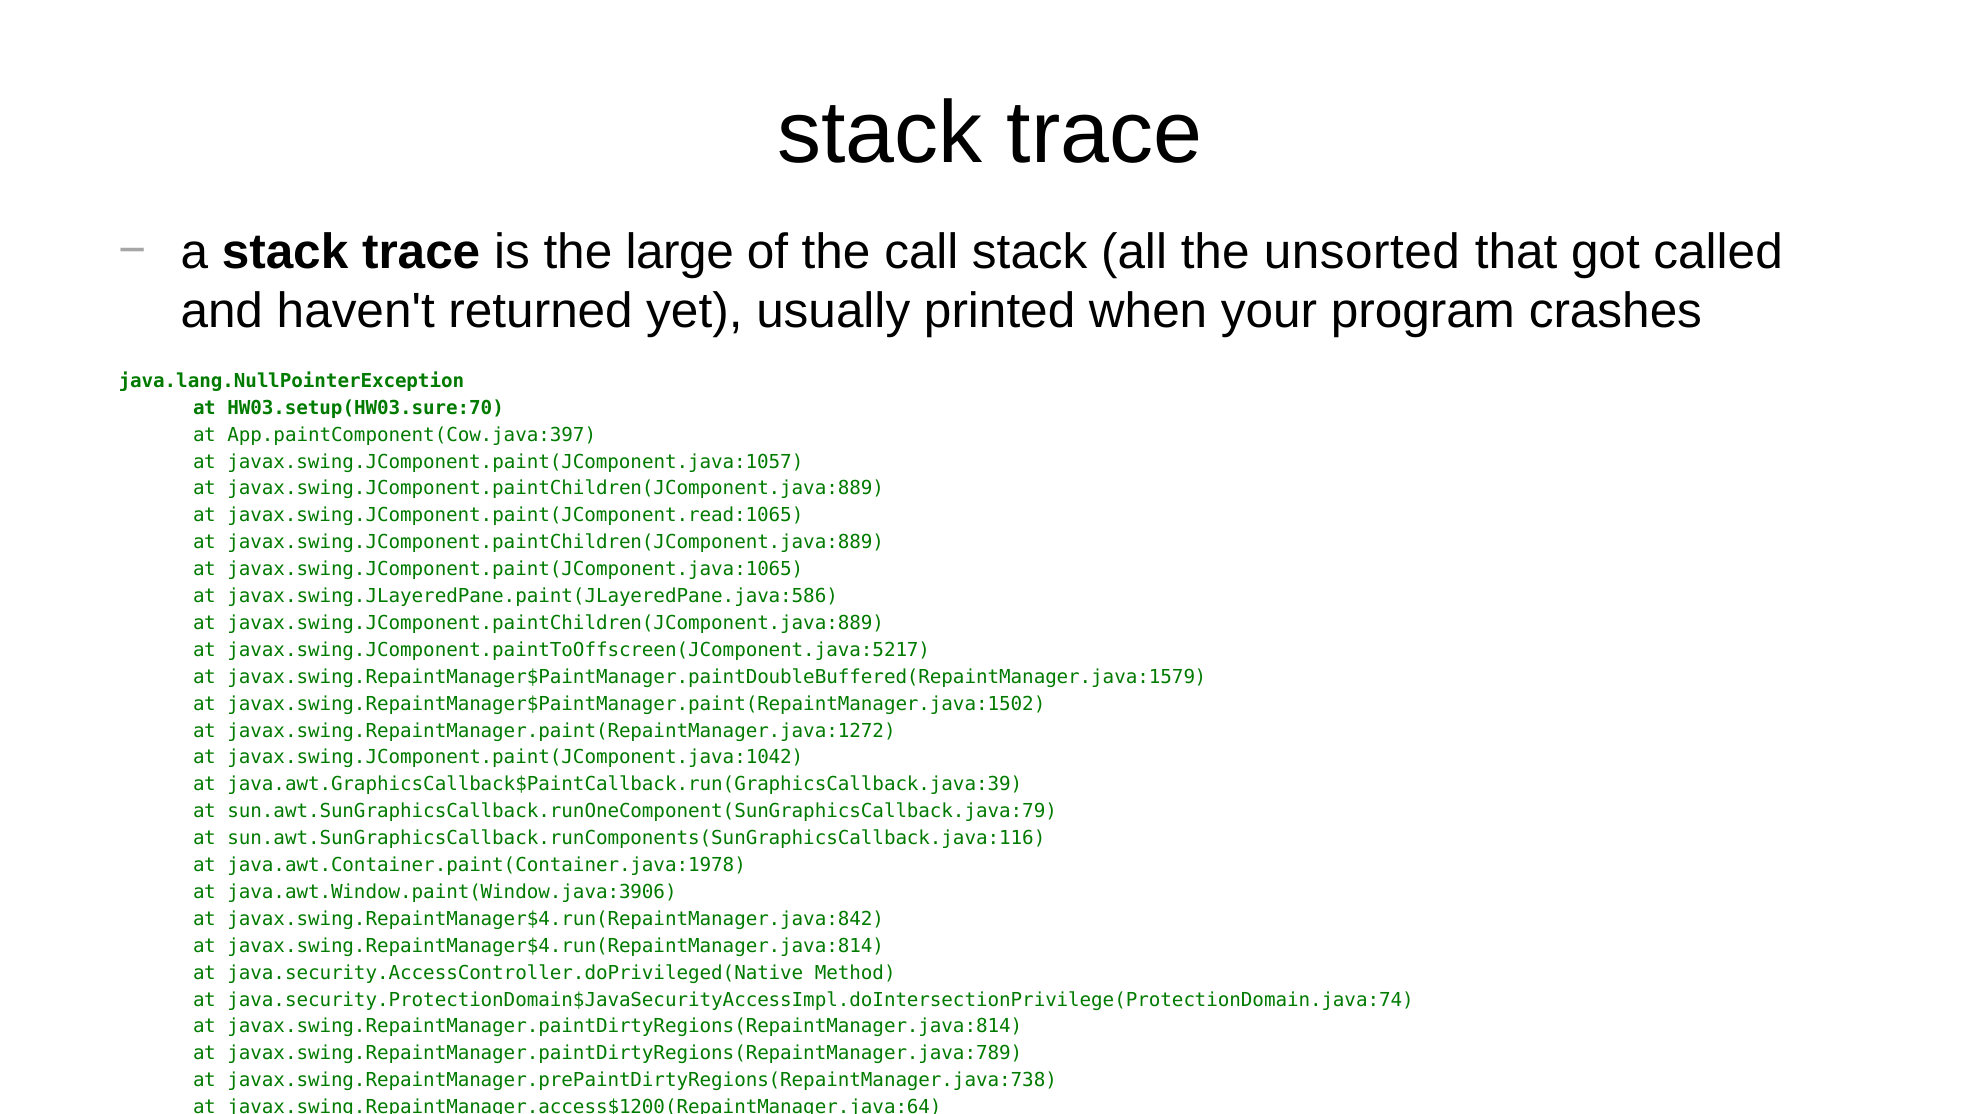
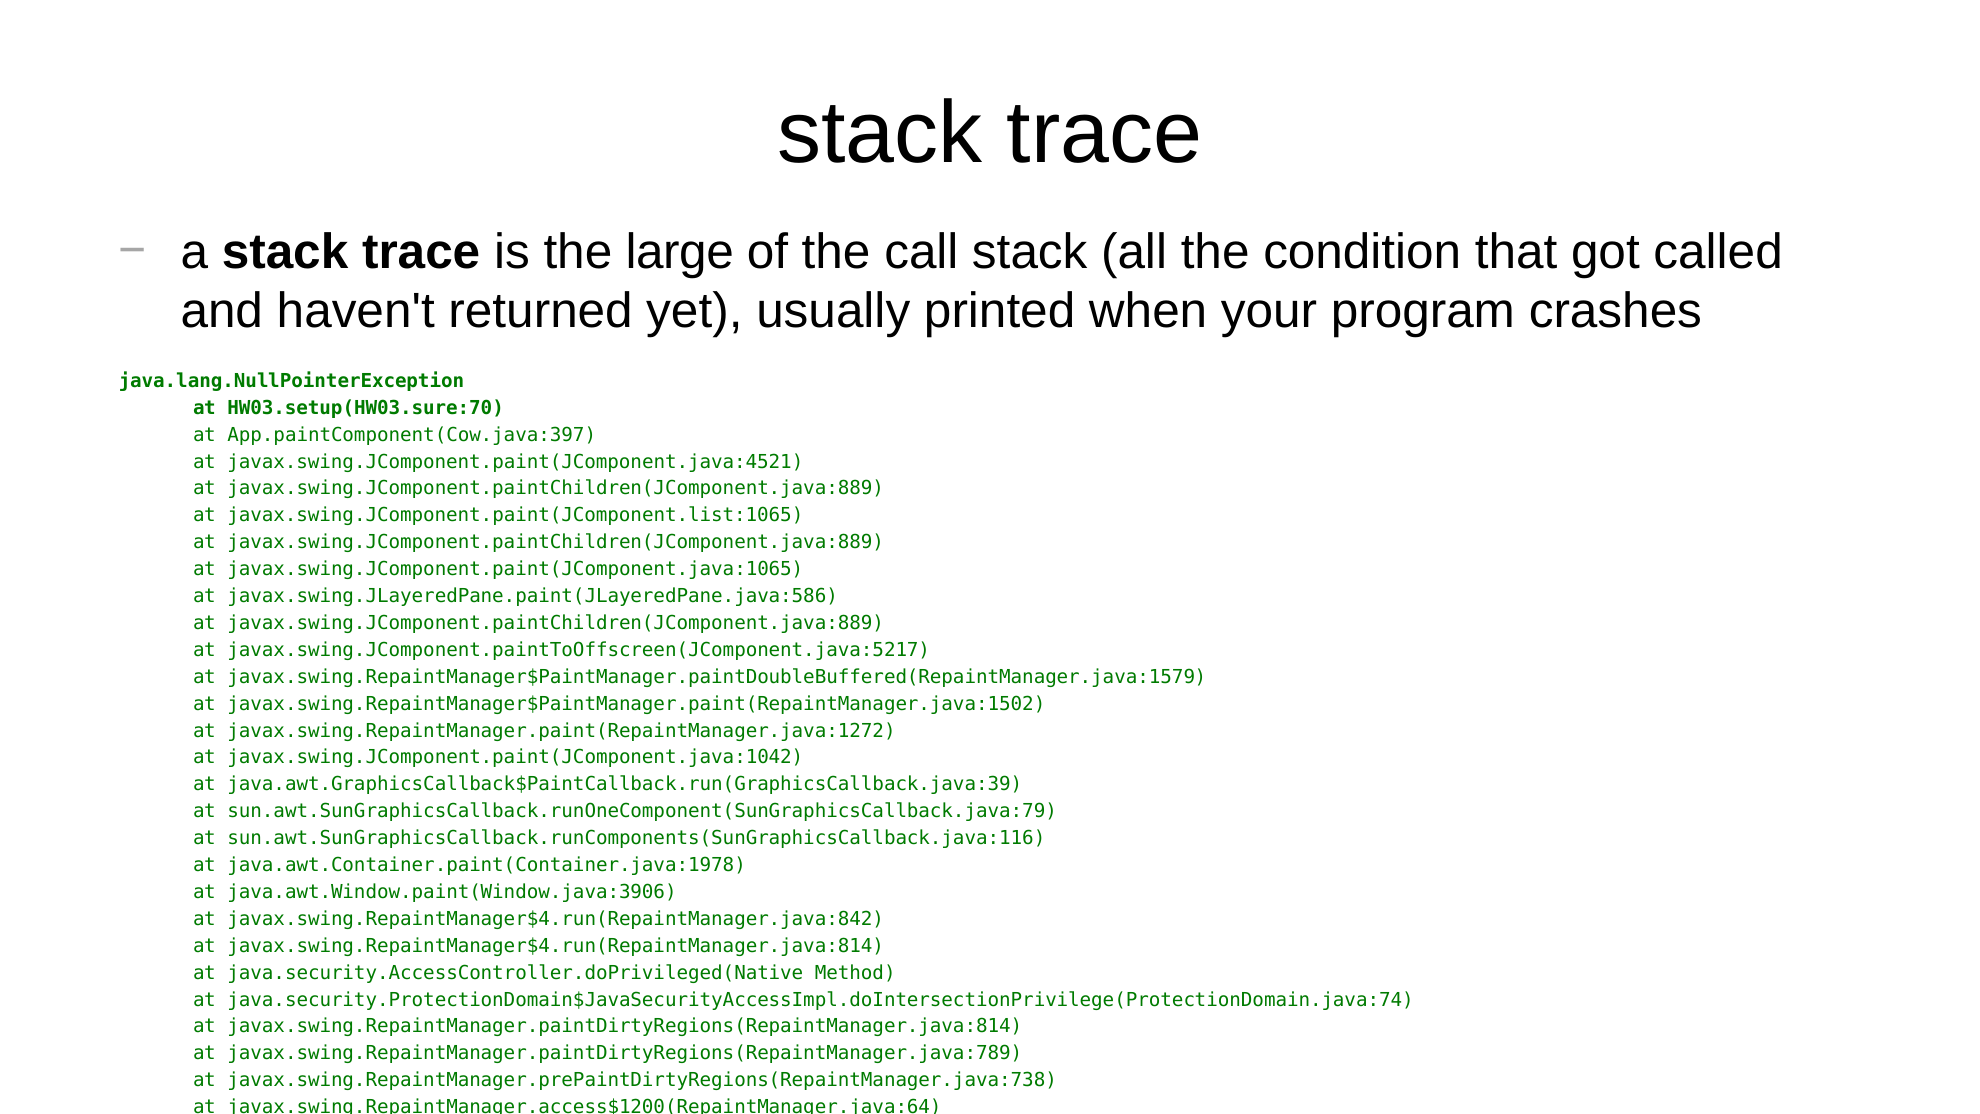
unsorted: unsorted -> condition
javax.swing.JComponent.paint(JComponent.java:1057: javax.swing.JComponent.paint(JComponent.java:1057 -> javax.swing.JComponent.paint(JComponent.java:4521
javax.swing.JComponent.paint(JComponent.read:1065: javax.swing.JComponent.paint(JComponent.read:1065 -> javax.swing.JComponent.paint(JComponent.list:1065
